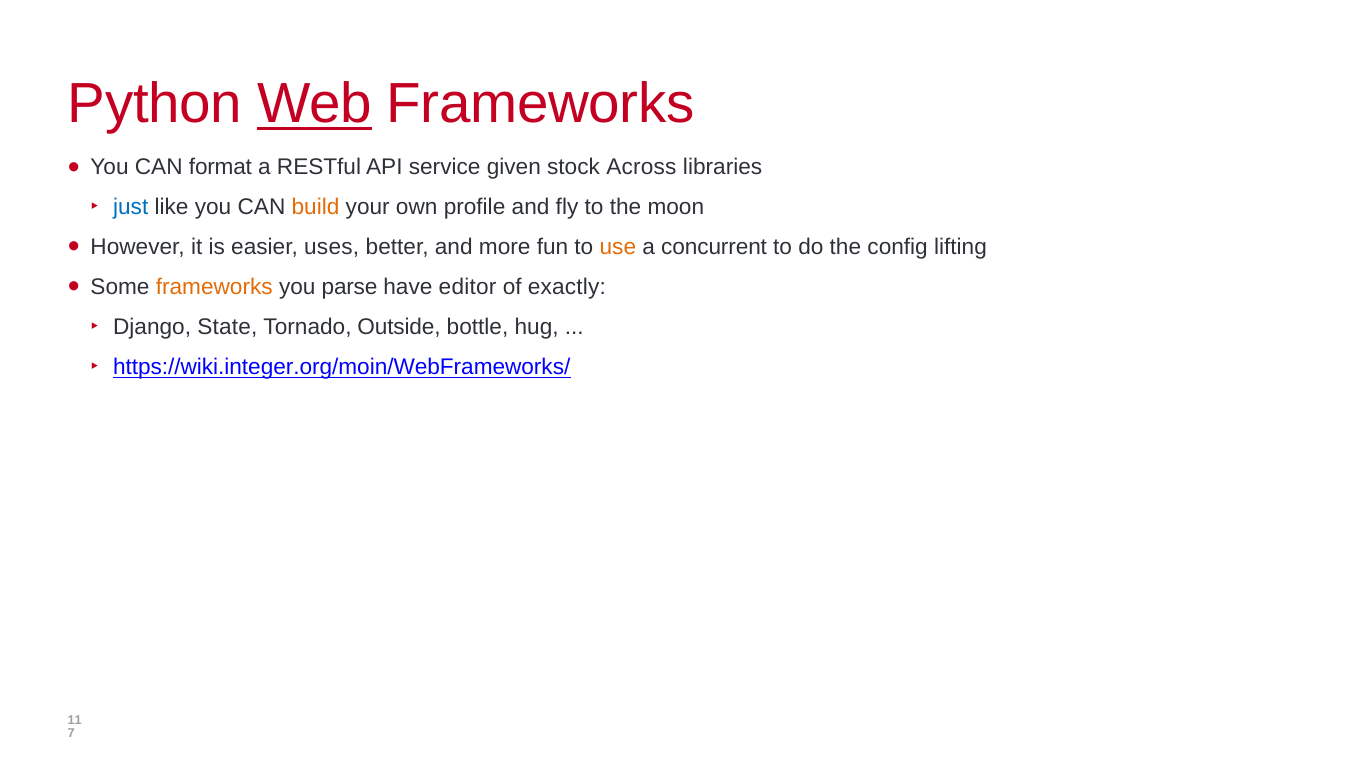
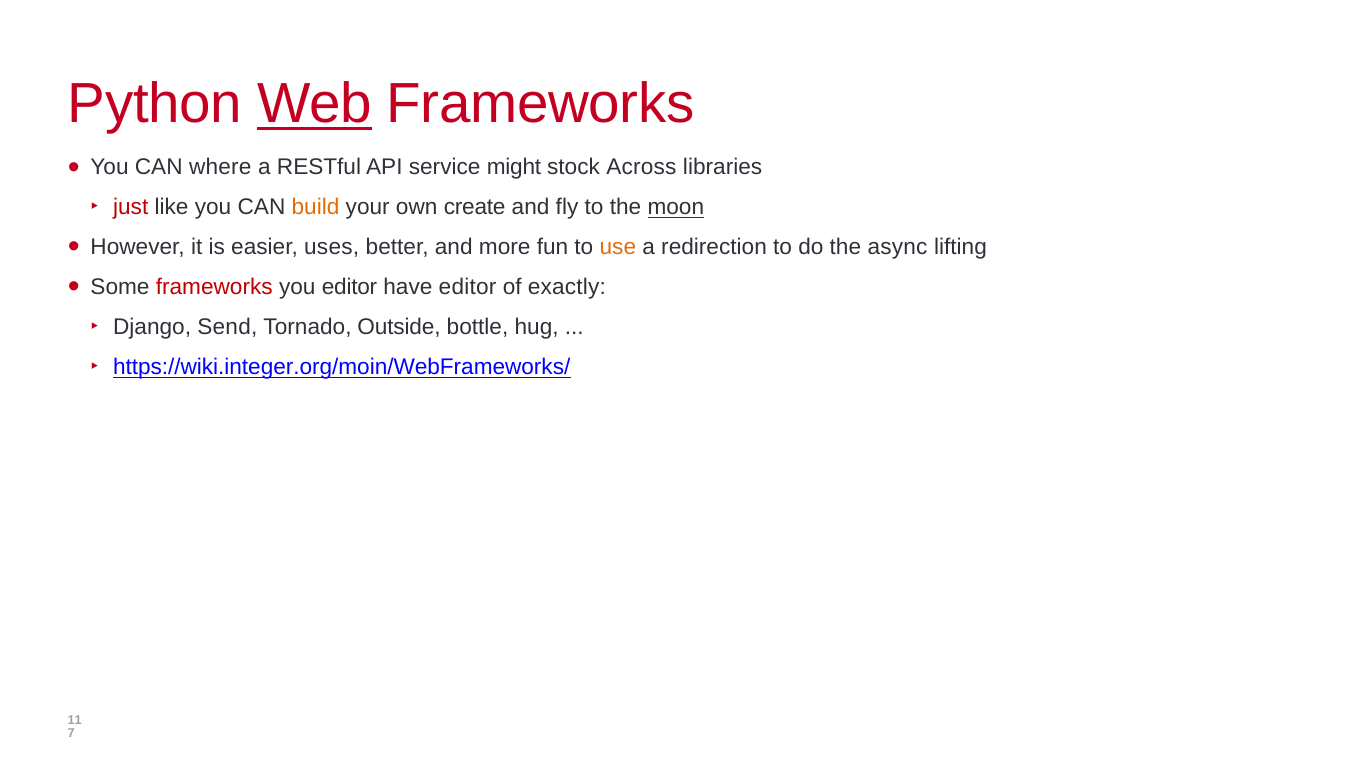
format: format -> where
given: given -> might
just colour: blue -> red
profile: profile -> create
moon underline: none -> present
concurrent: concurrent -> redirection
config: config -> async
frameworks at (214, 288) colour: orange -> red
you parse: parse -> editor
State: State -> Send
